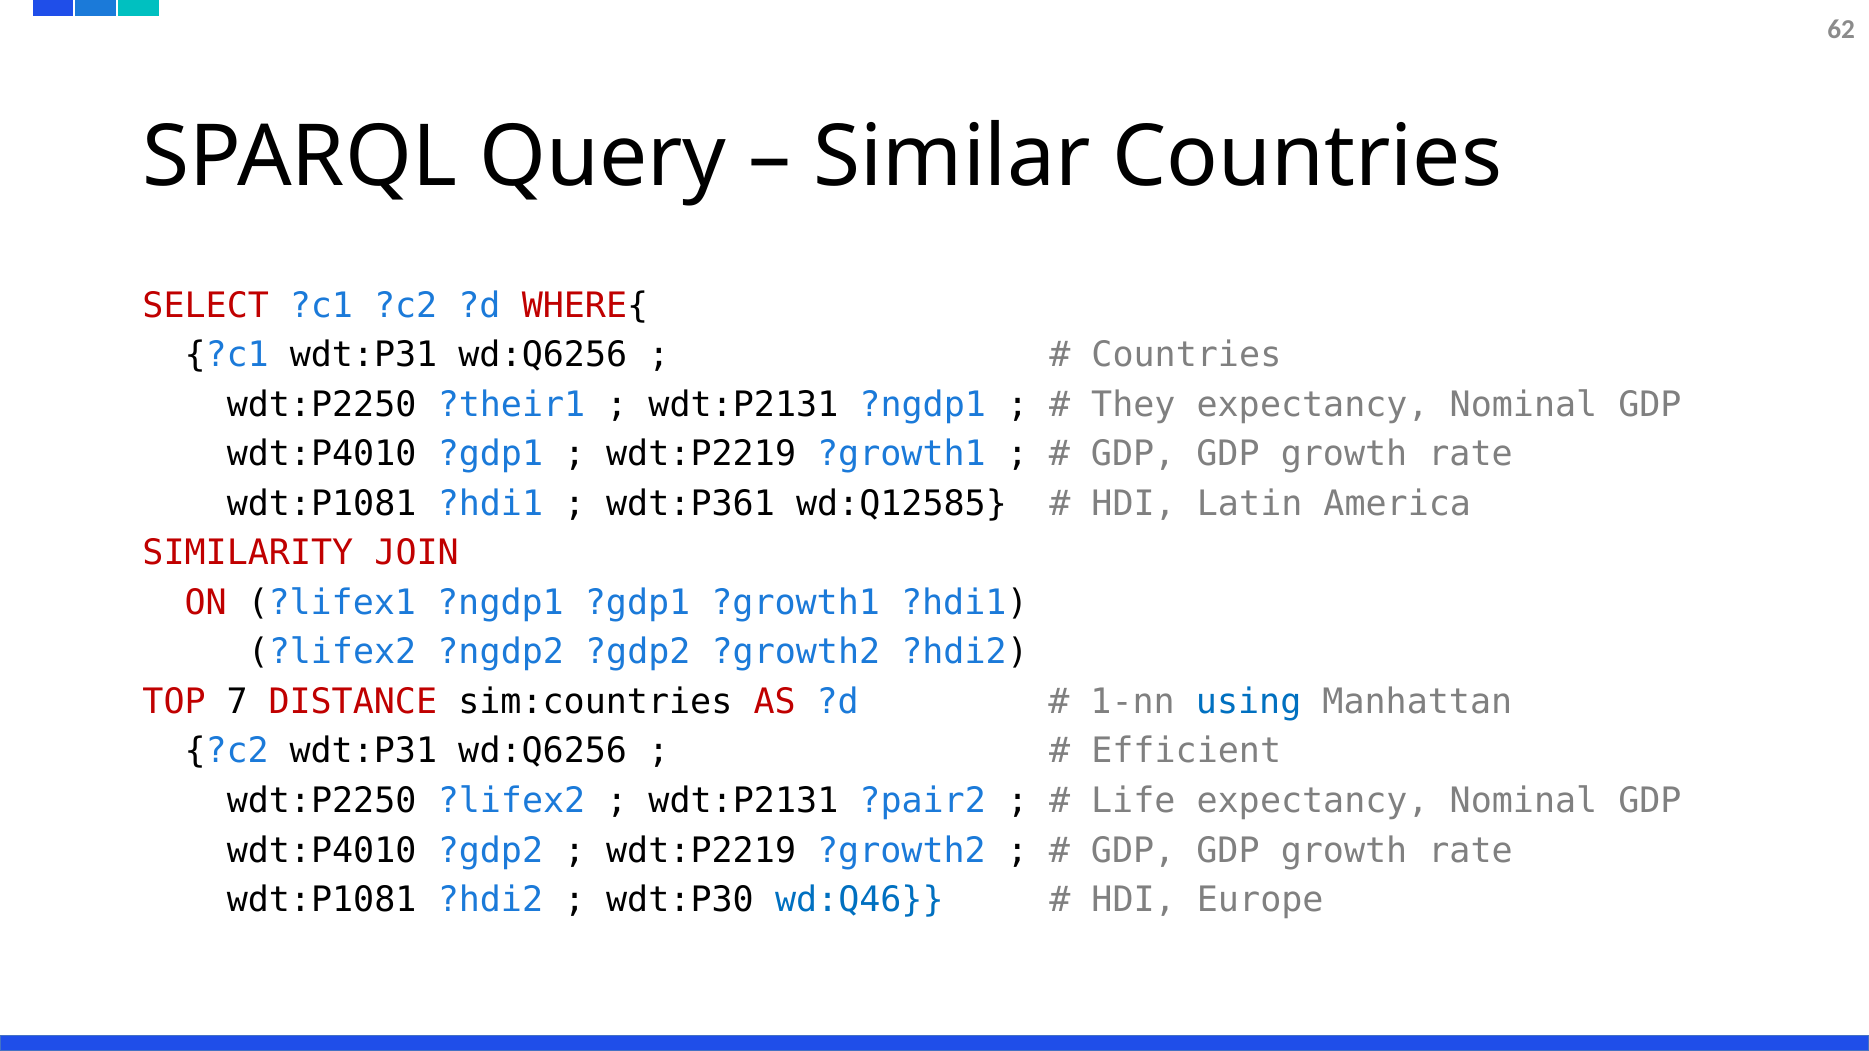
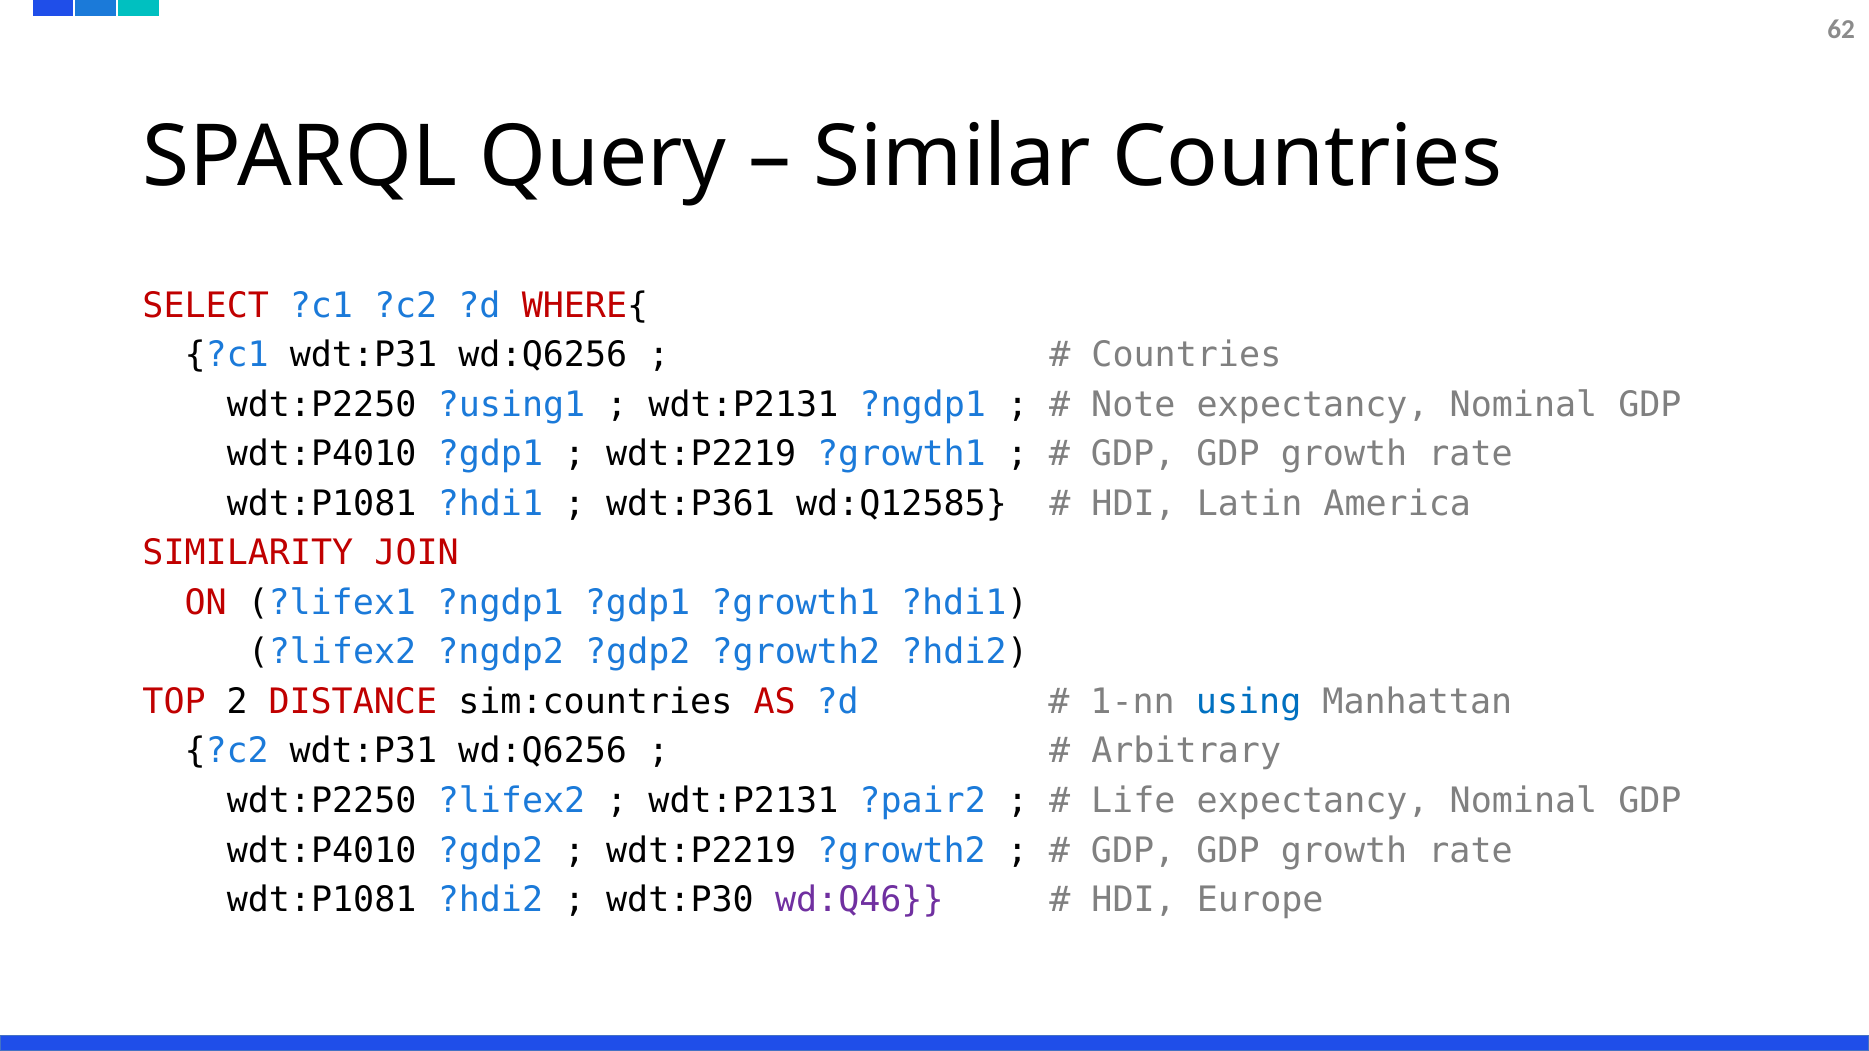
?their1: ?their1 -> ?using1
They: They -> Note
7: 7 -> 2
Efficient: Efficient -> Arbitrary
wd:Q46 colour: blue -> purple
